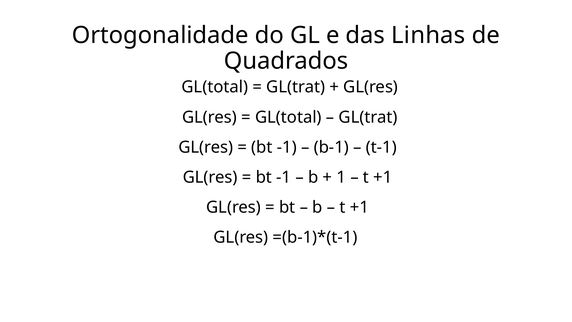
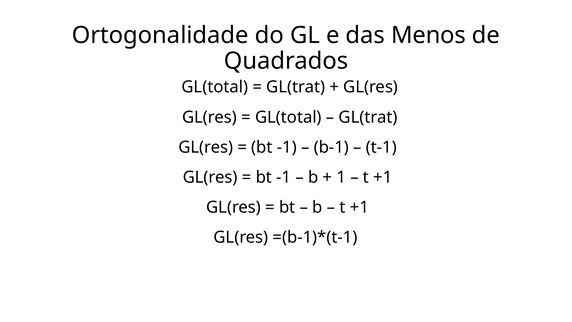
Linhas: Linhas -> Menos
